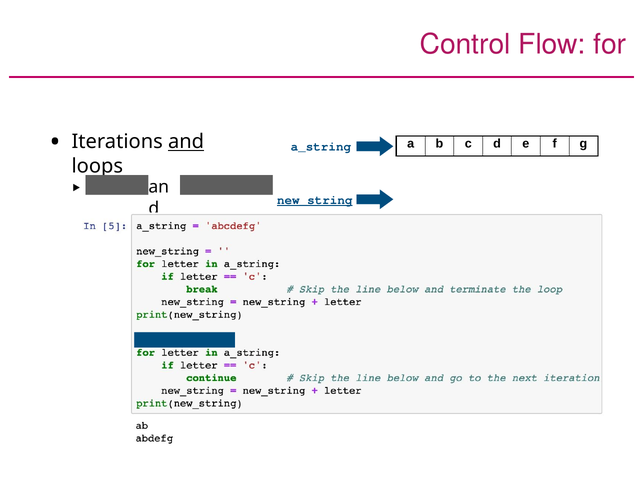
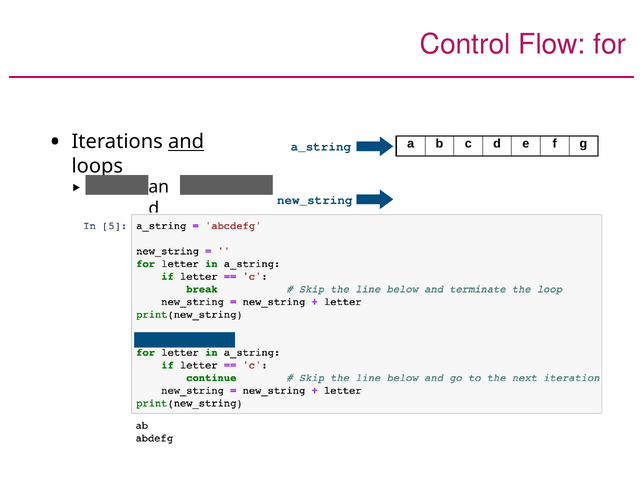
new_string underline: present -> none
